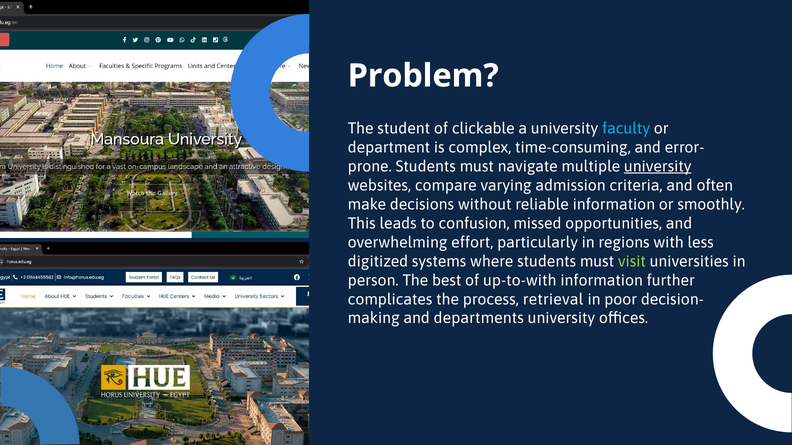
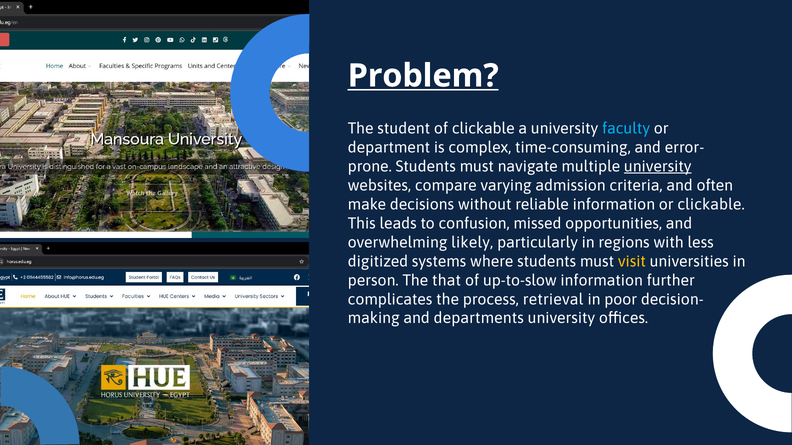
Problem underline: none -> present
or smoothly: smoothly -> clickable
effort: effort -> likely
visit colour: light green -> yellow
best: best -> that
up-to-with: up-to-with -> up-to-slow
